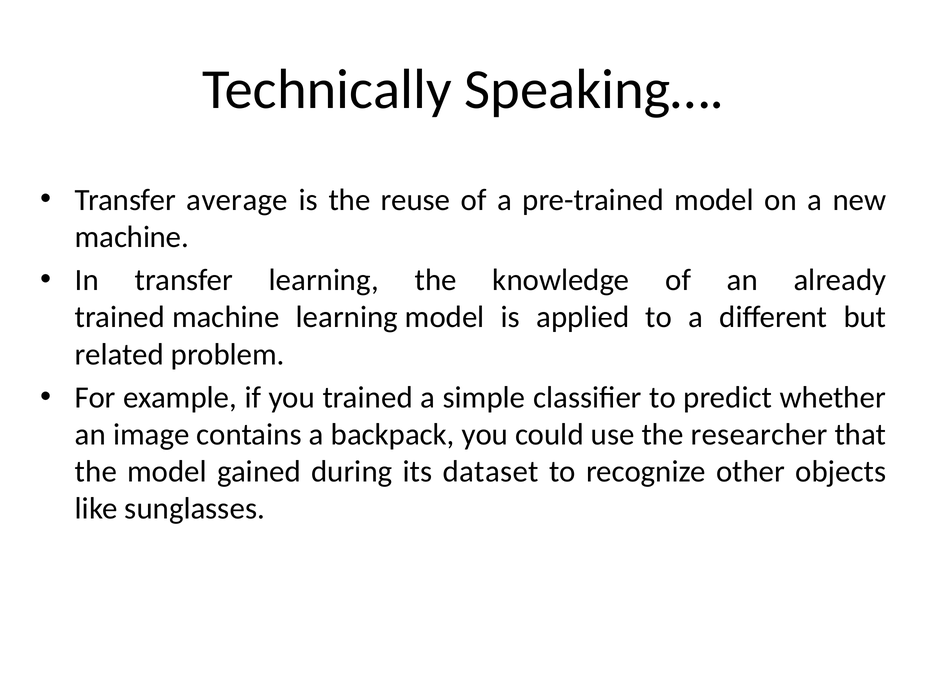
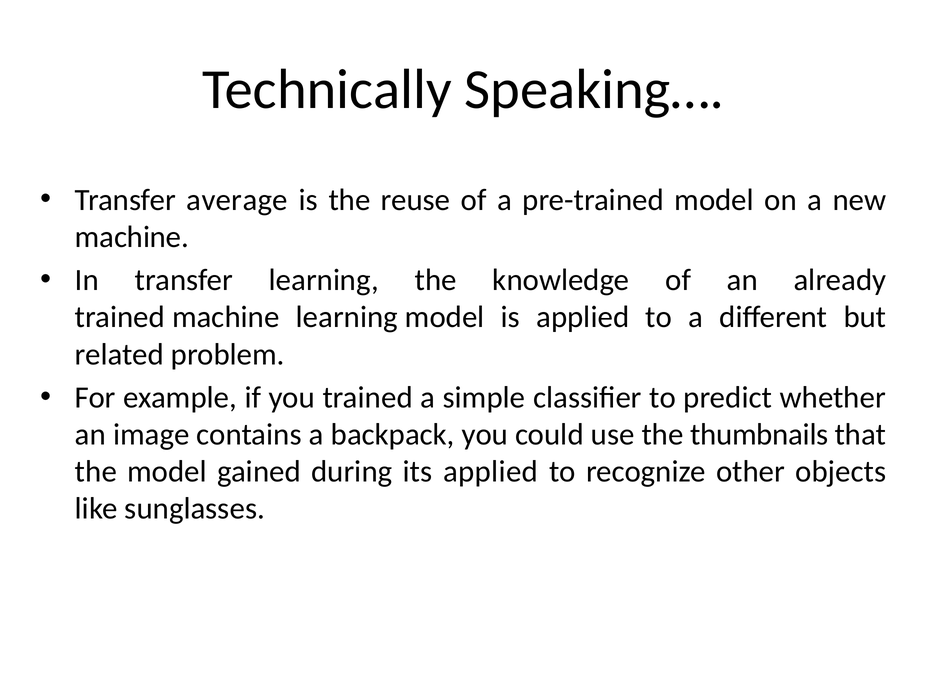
researcher: researcher -> thumbnails
its dataset: dataset -> applied
